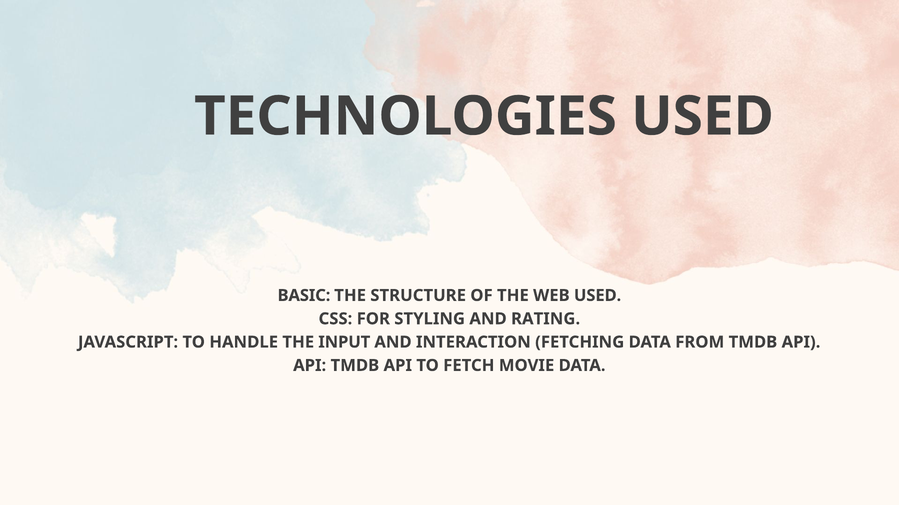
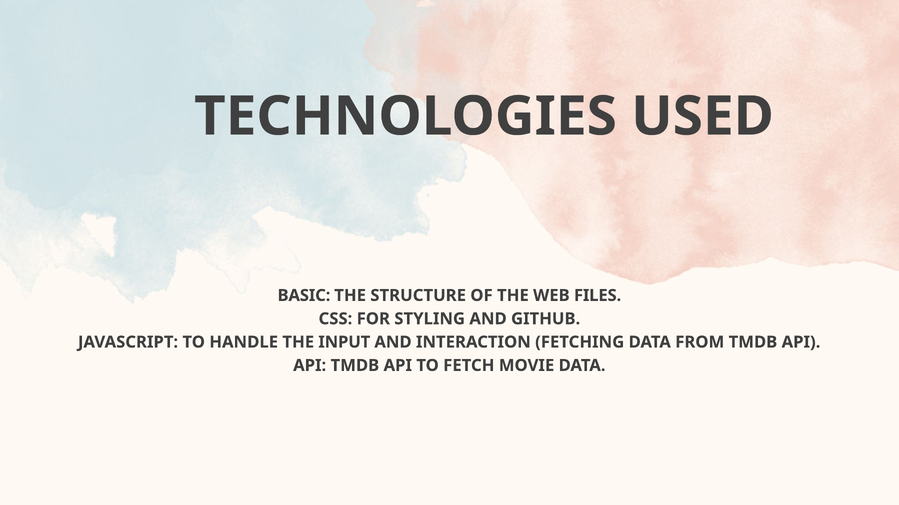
WEB USED: USED -> FILES
RATING: RATING -> GITHUB
